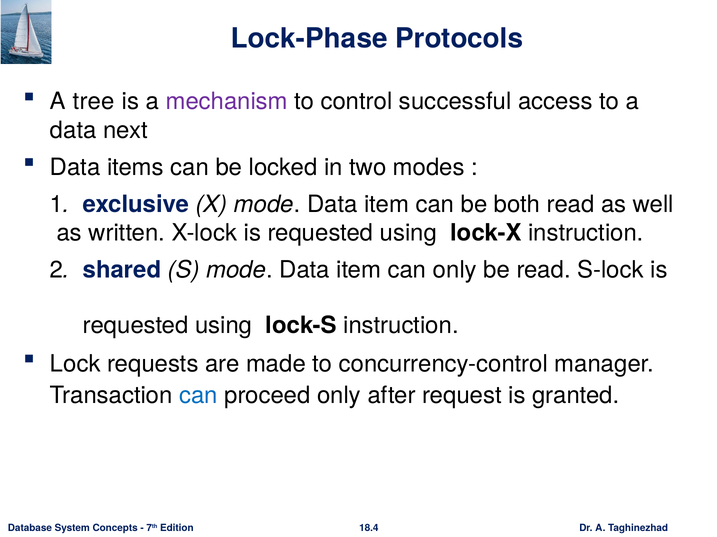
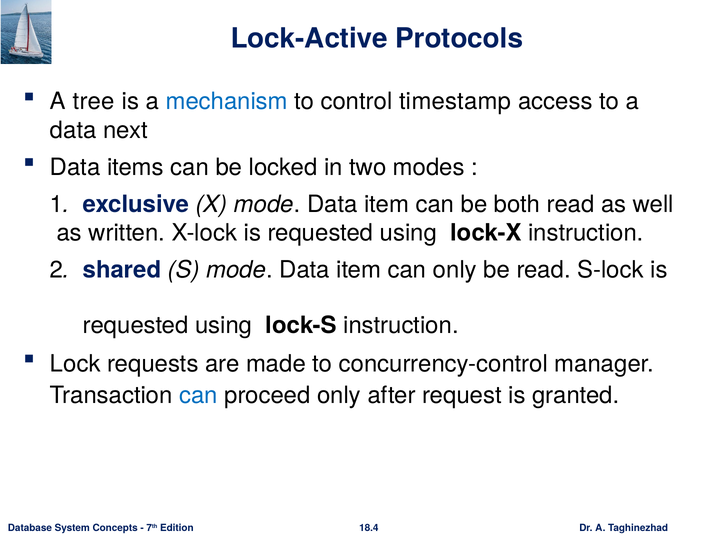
Lock-Phase: Lock-Phase -> Lock-Active
mechanism colour: purple -> blue
successful: successful -> timestamp
